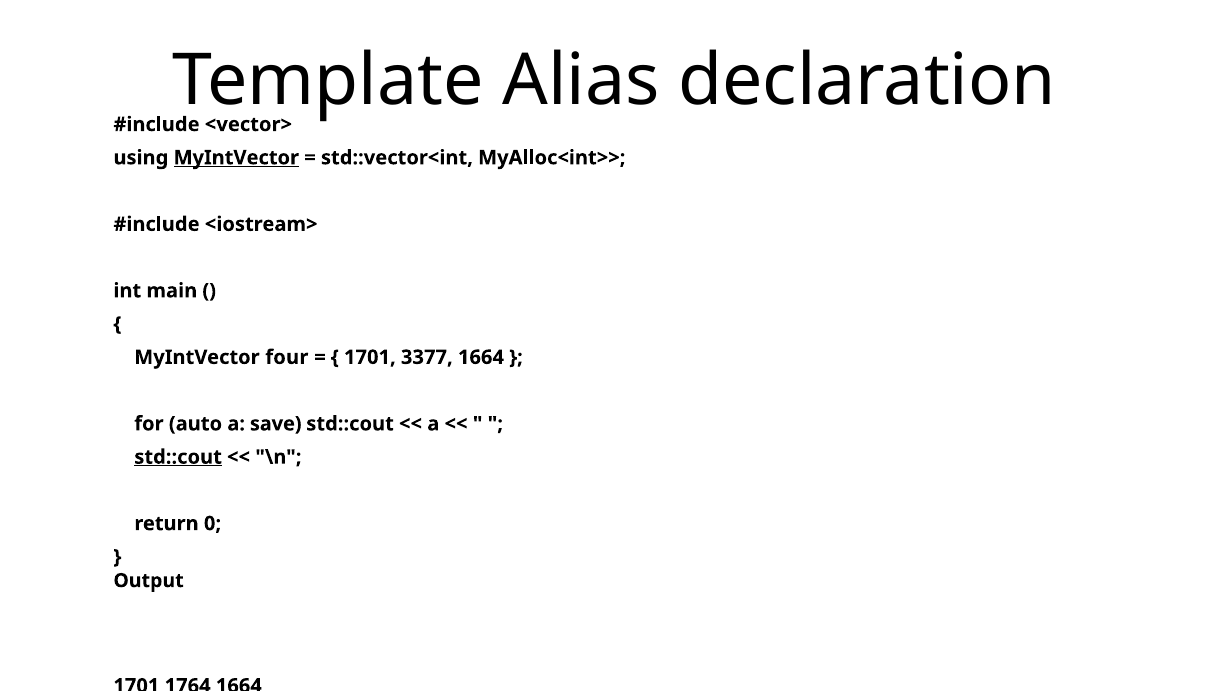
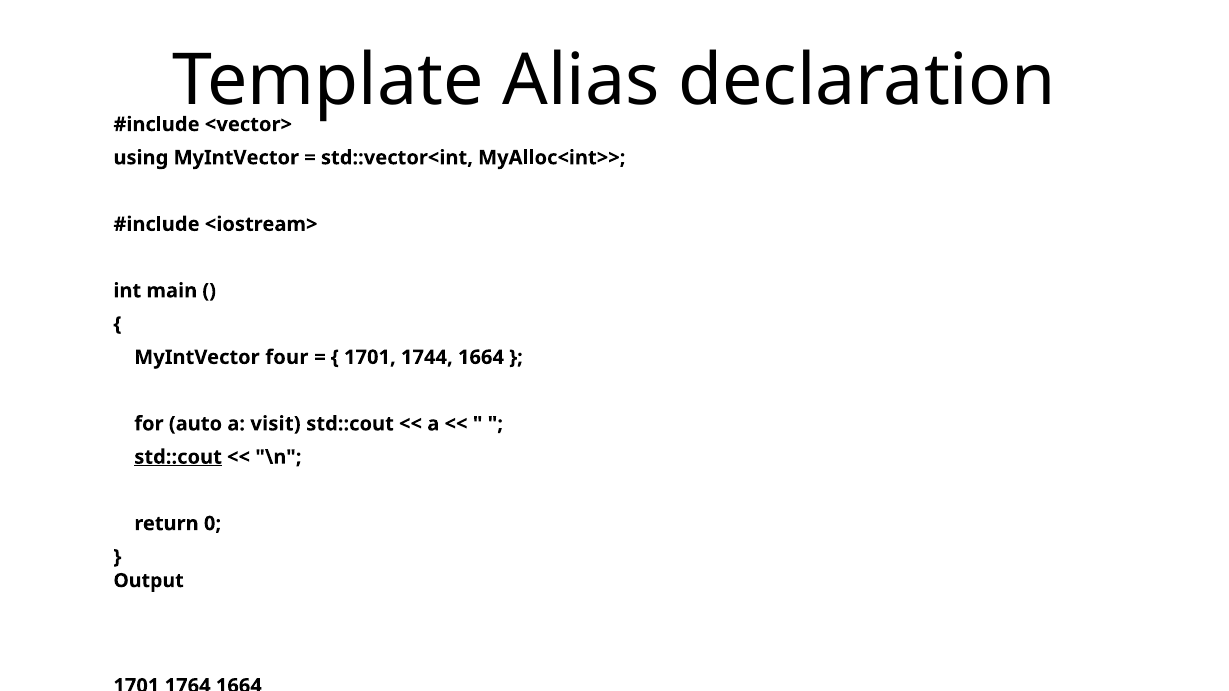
MyIntVector at (236, 158) underline: present -> none
3377: 3377 -> 1744
save: save -> visit
